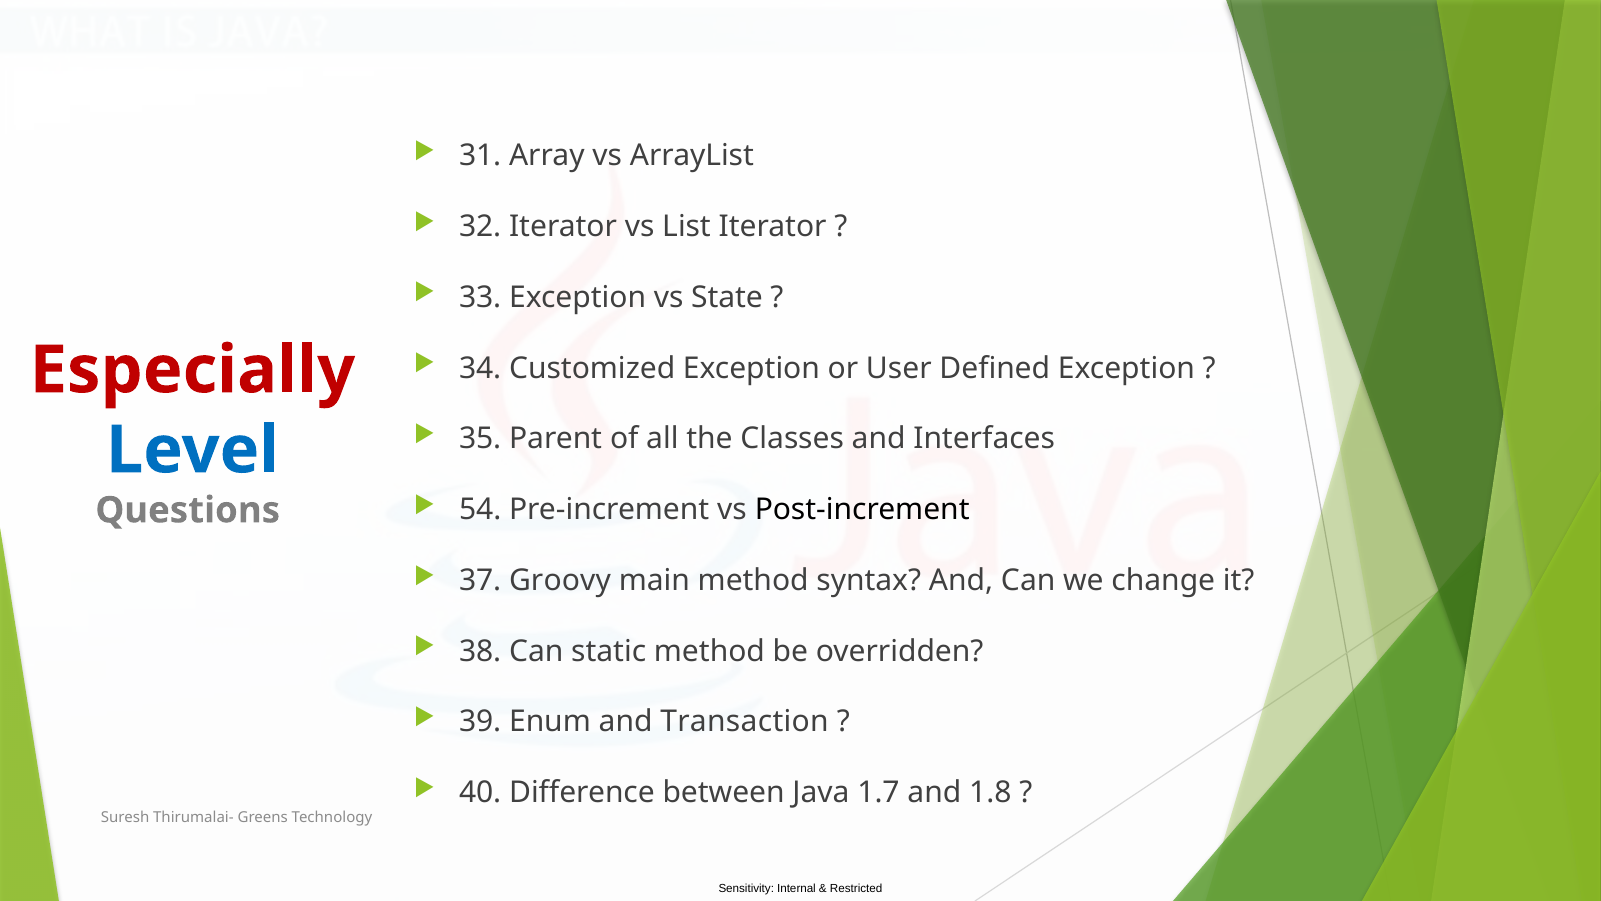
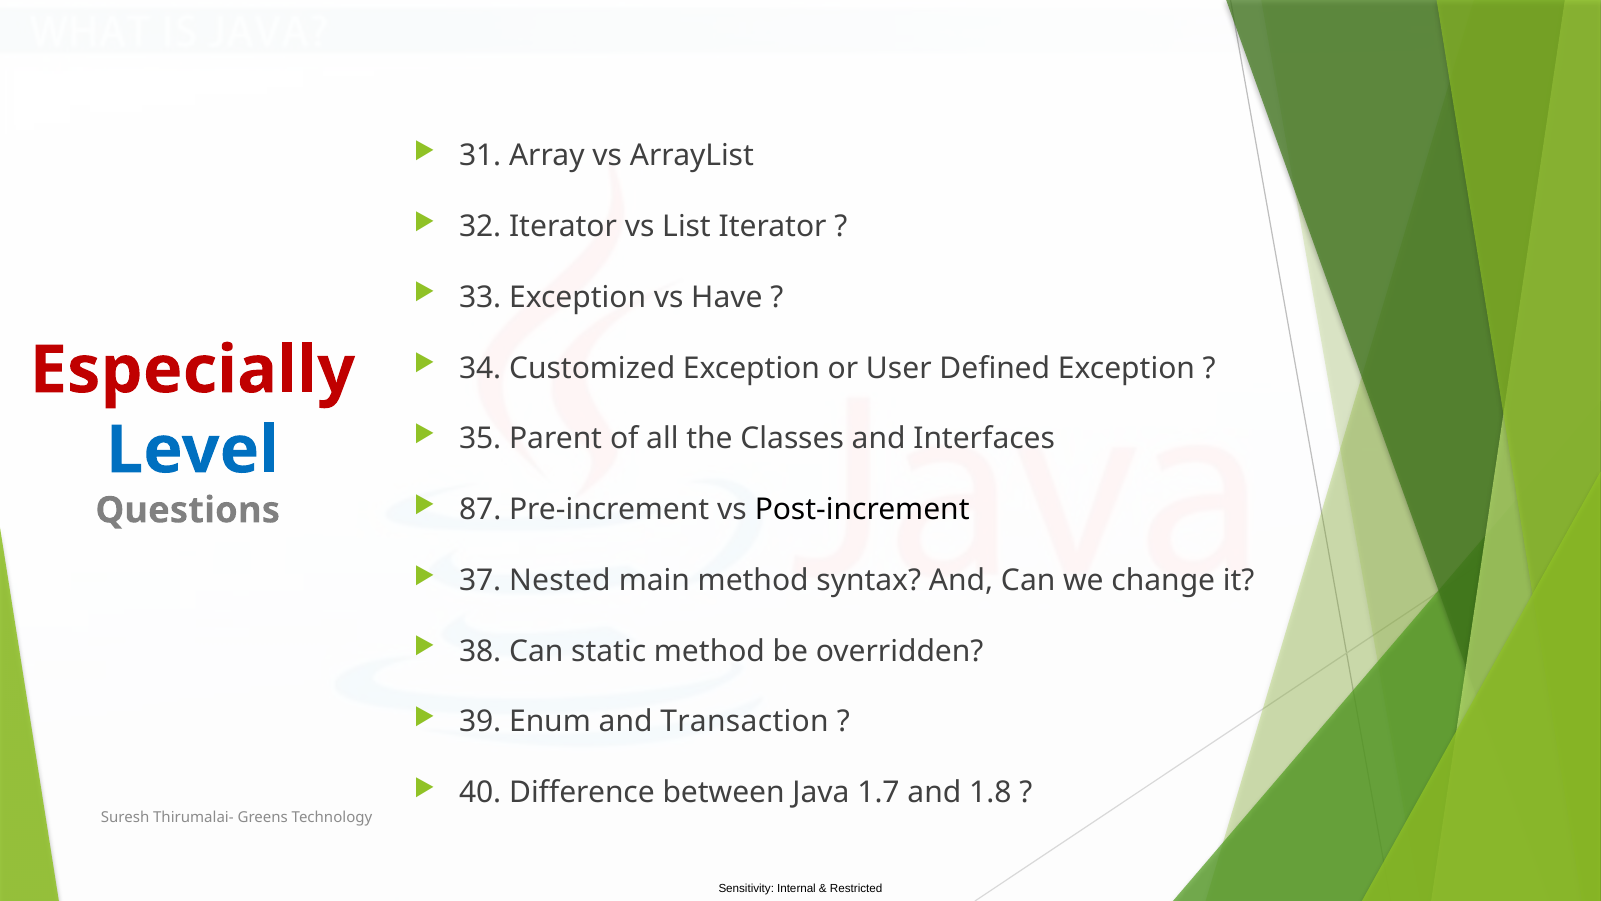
State: State -> Have
54: 54 -> 87
Groovy: Groovy -> Nested
